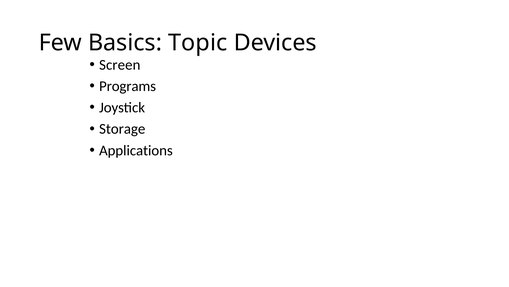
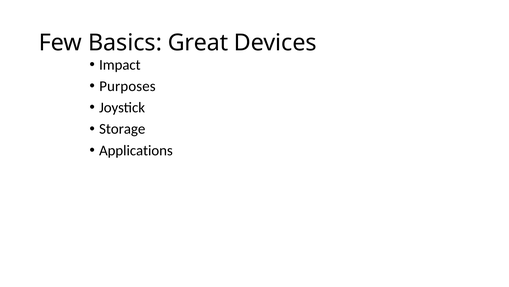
Topic: Topic -> Great
Screen: Screen -> Impact
Programs: Programs -> Purposes
